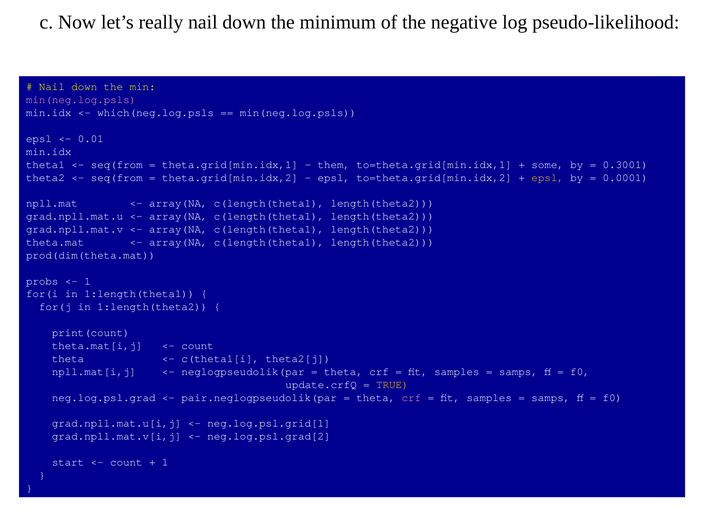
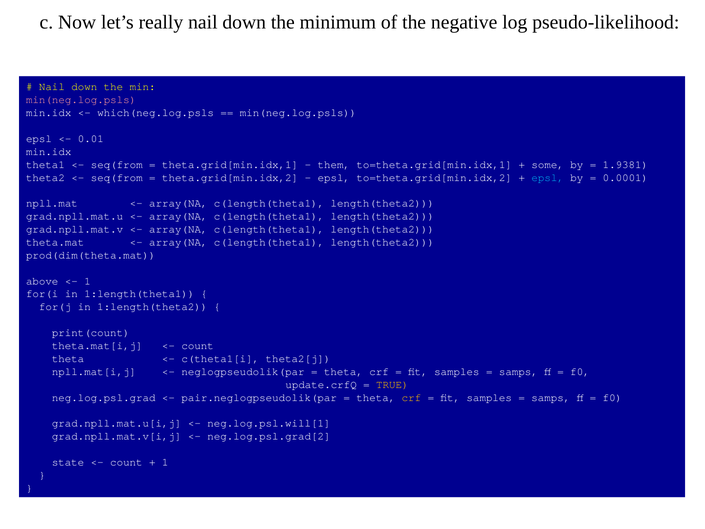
0.3001: 0.3001 -> 1.9381
epsl at (548, 177) colour: yellow -> light blue
probs: probs -> above
crf at (411, 397) colour: pink -> yellow
neg.log.psl.grid[1: neg.log.psl.grid[1 -> neg.log.psl.will[1
start: start -> state
